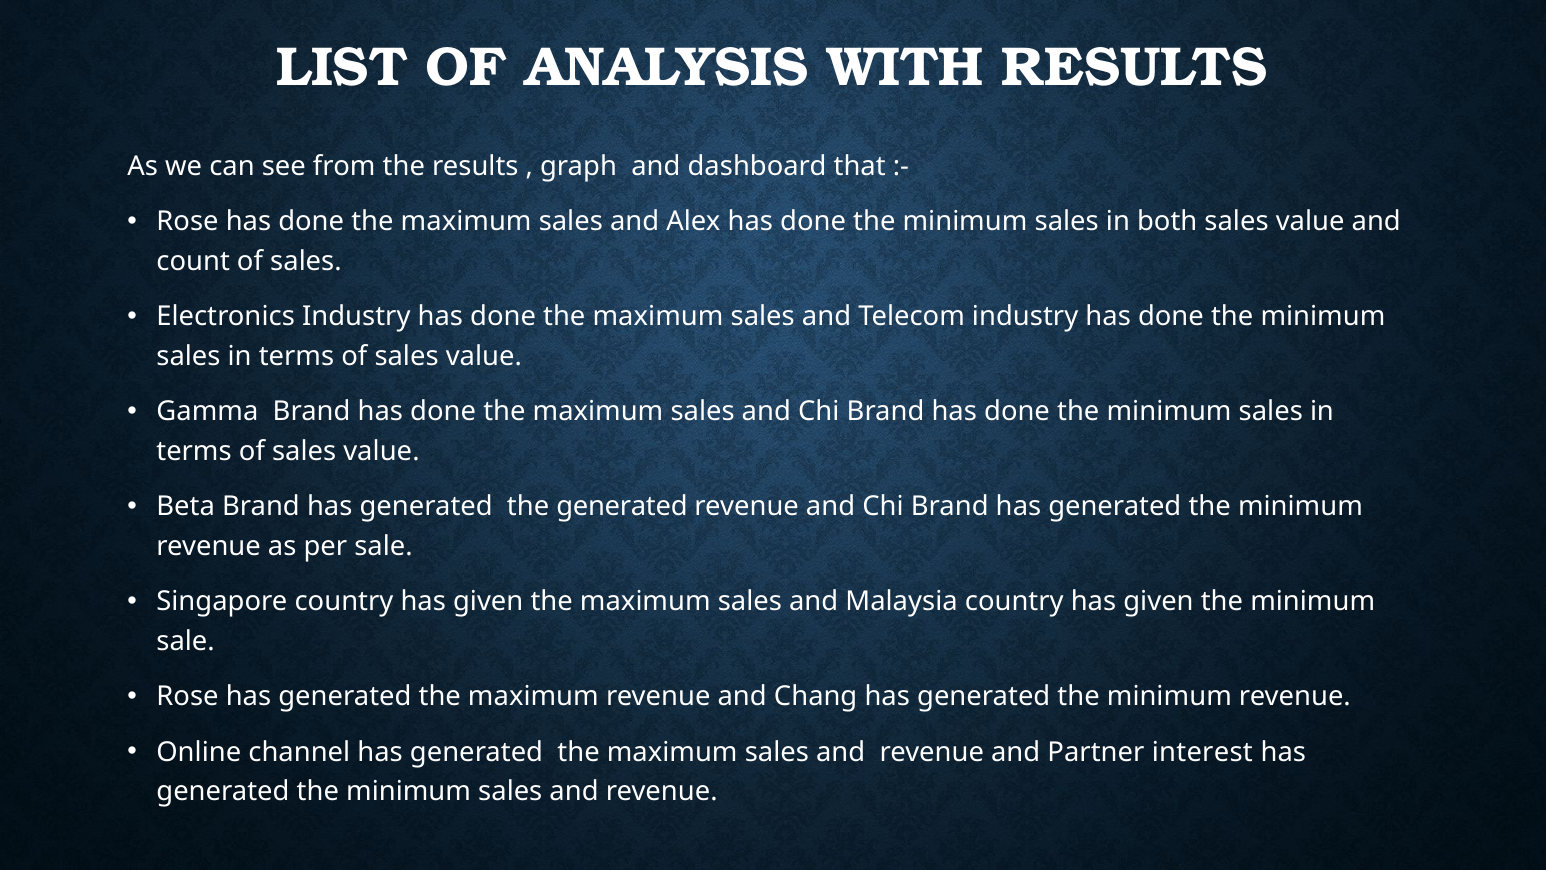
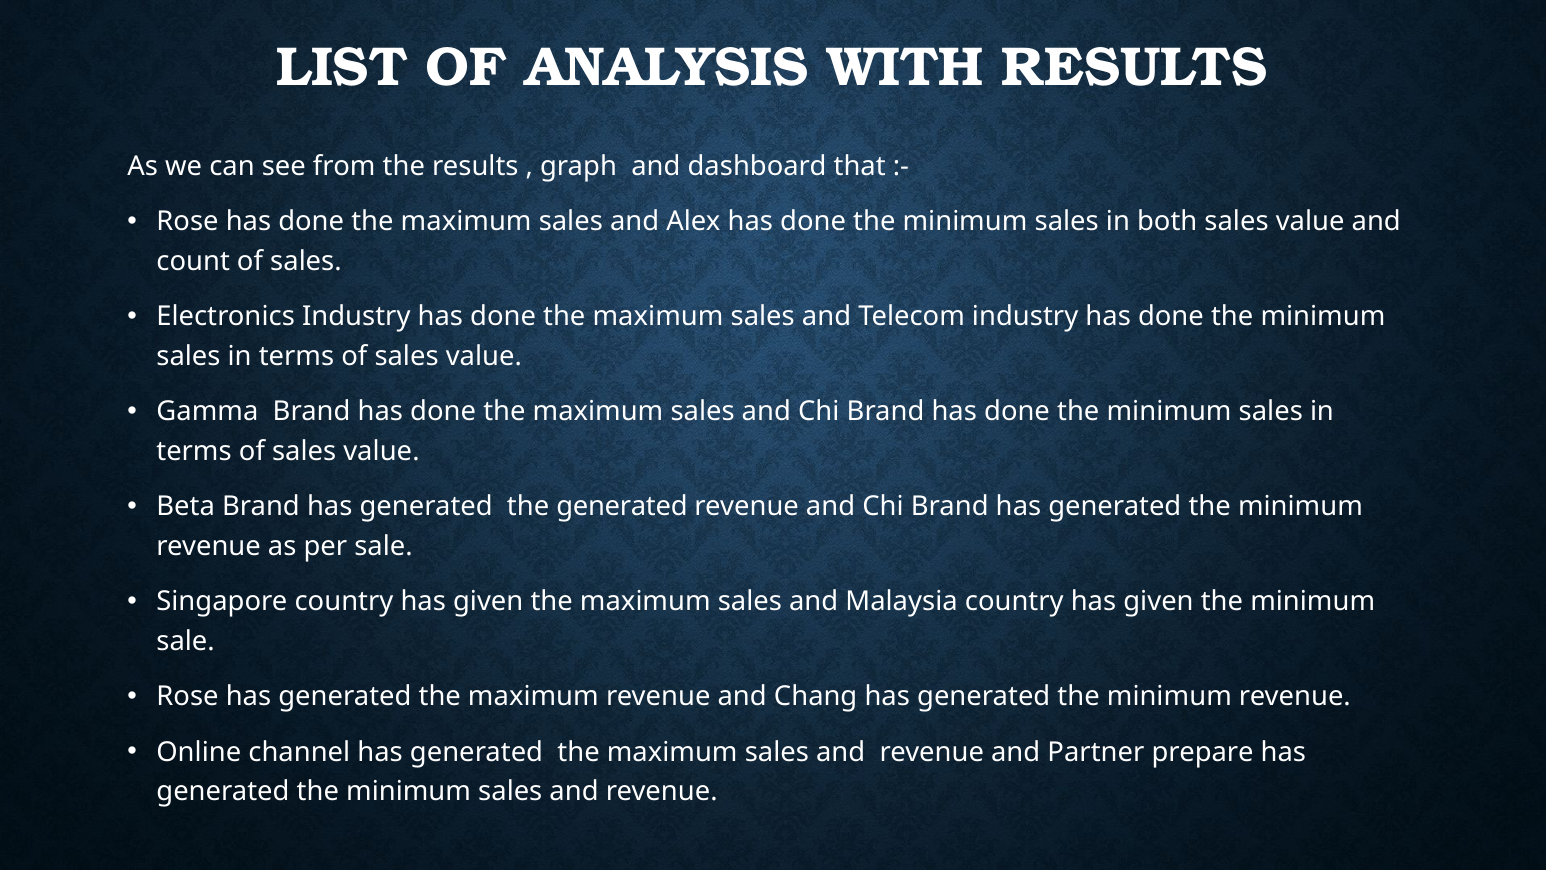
interest: interest -> prepare
